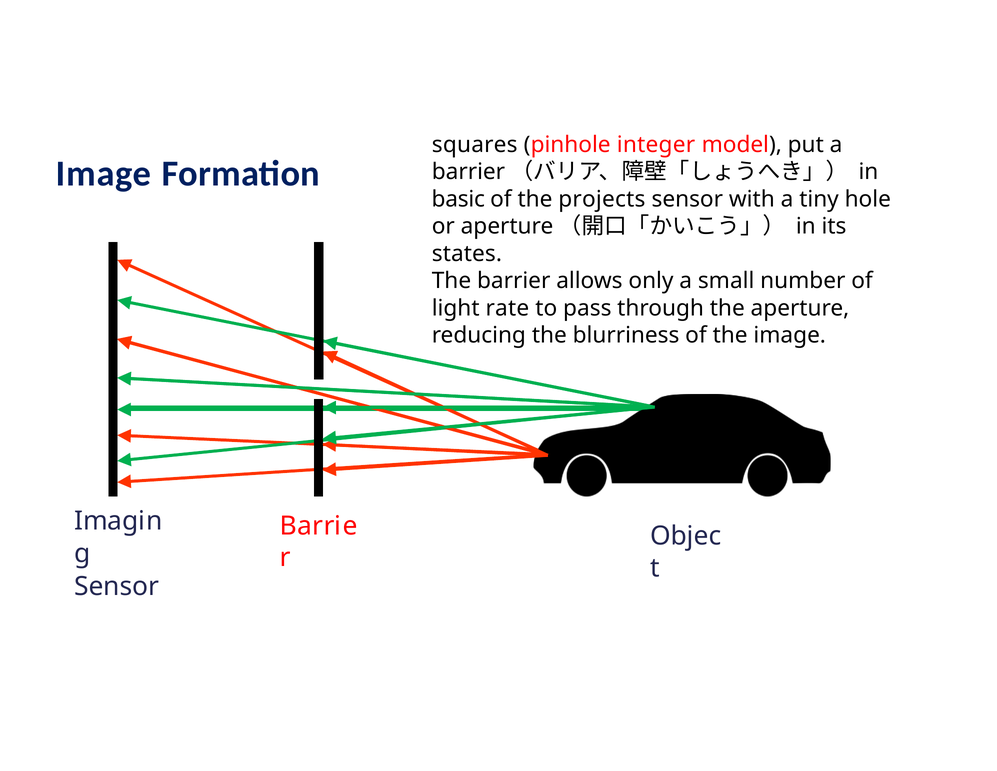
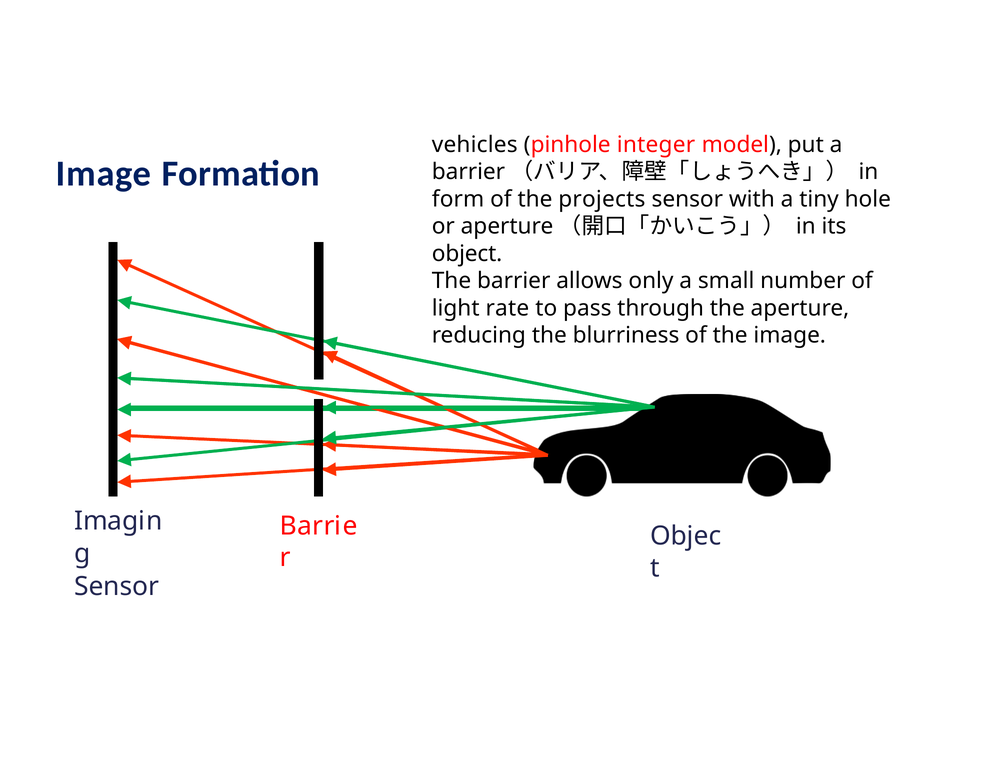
squares: squares -> vehicles
basic: basic -> form
states: states -> object
